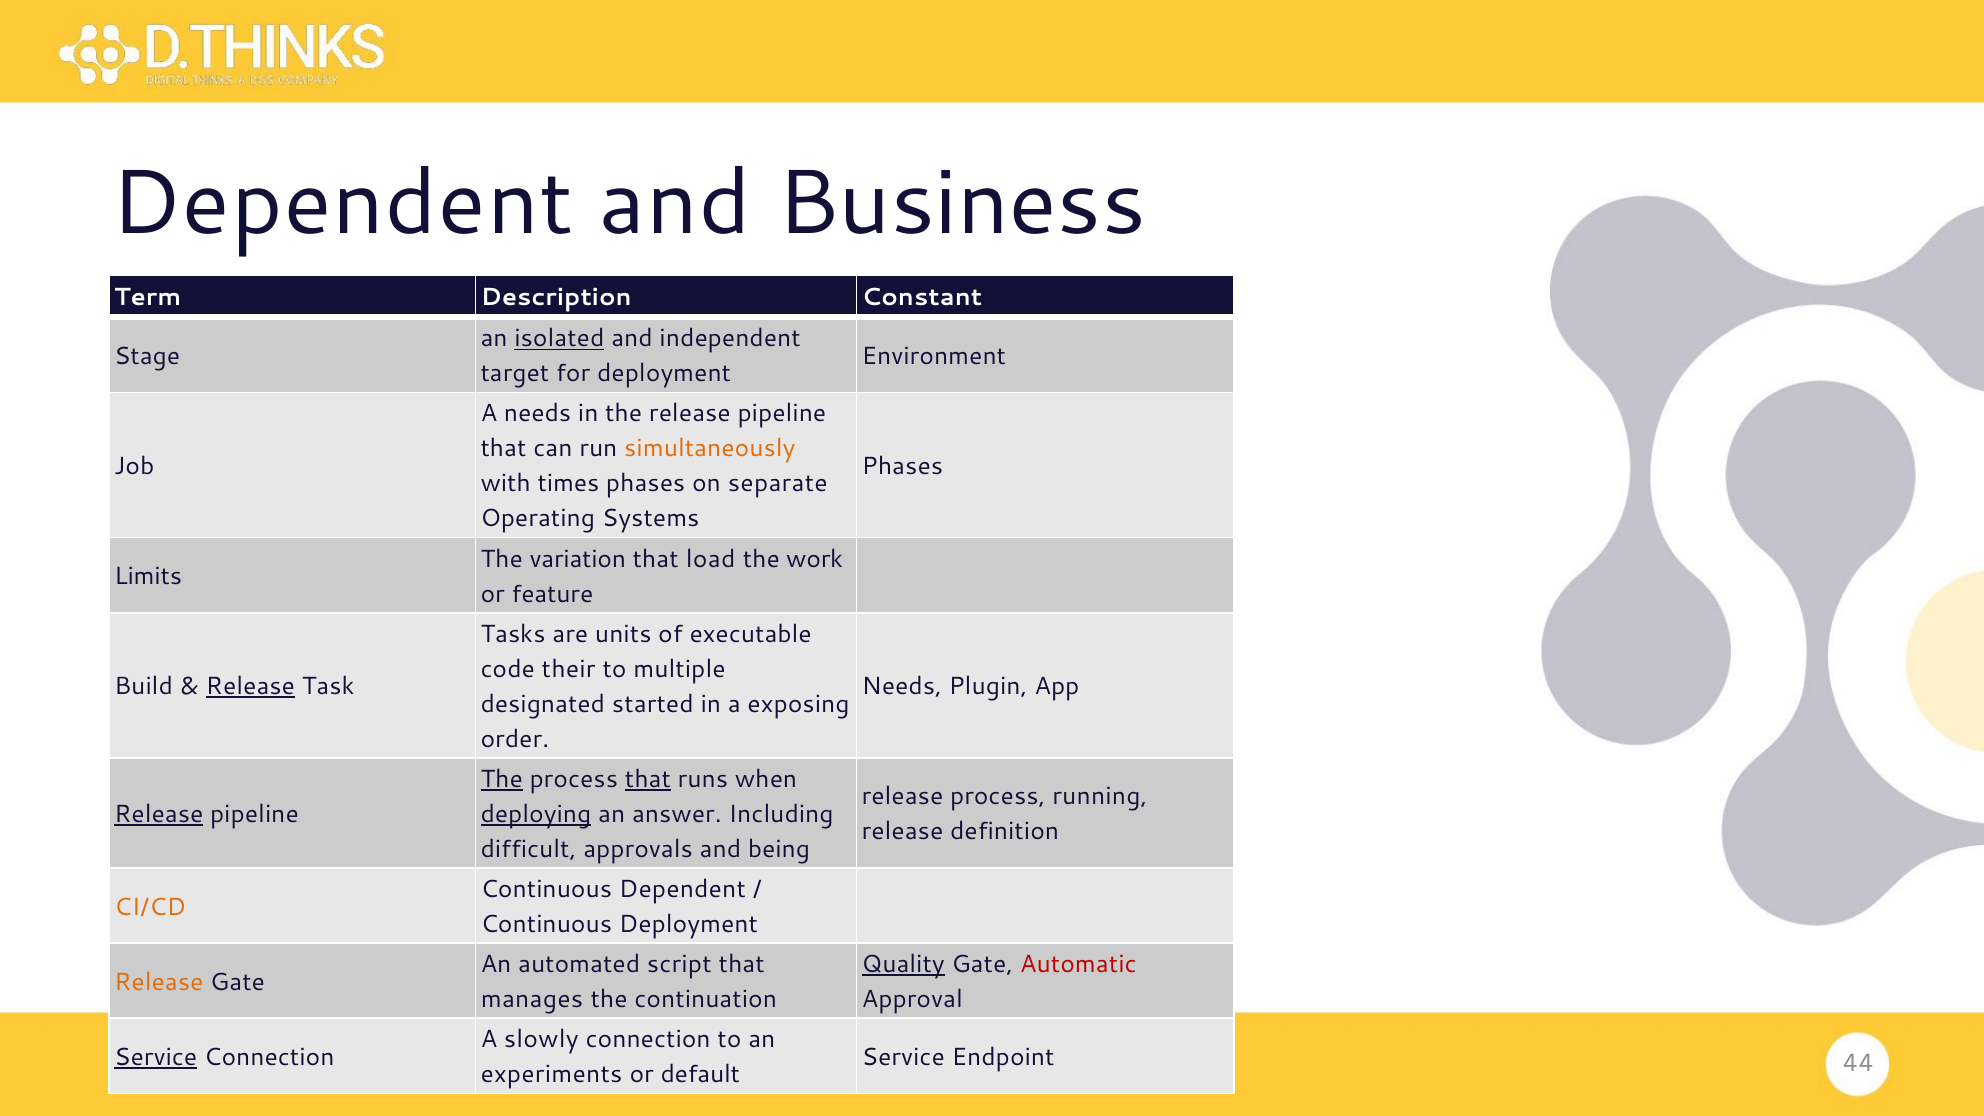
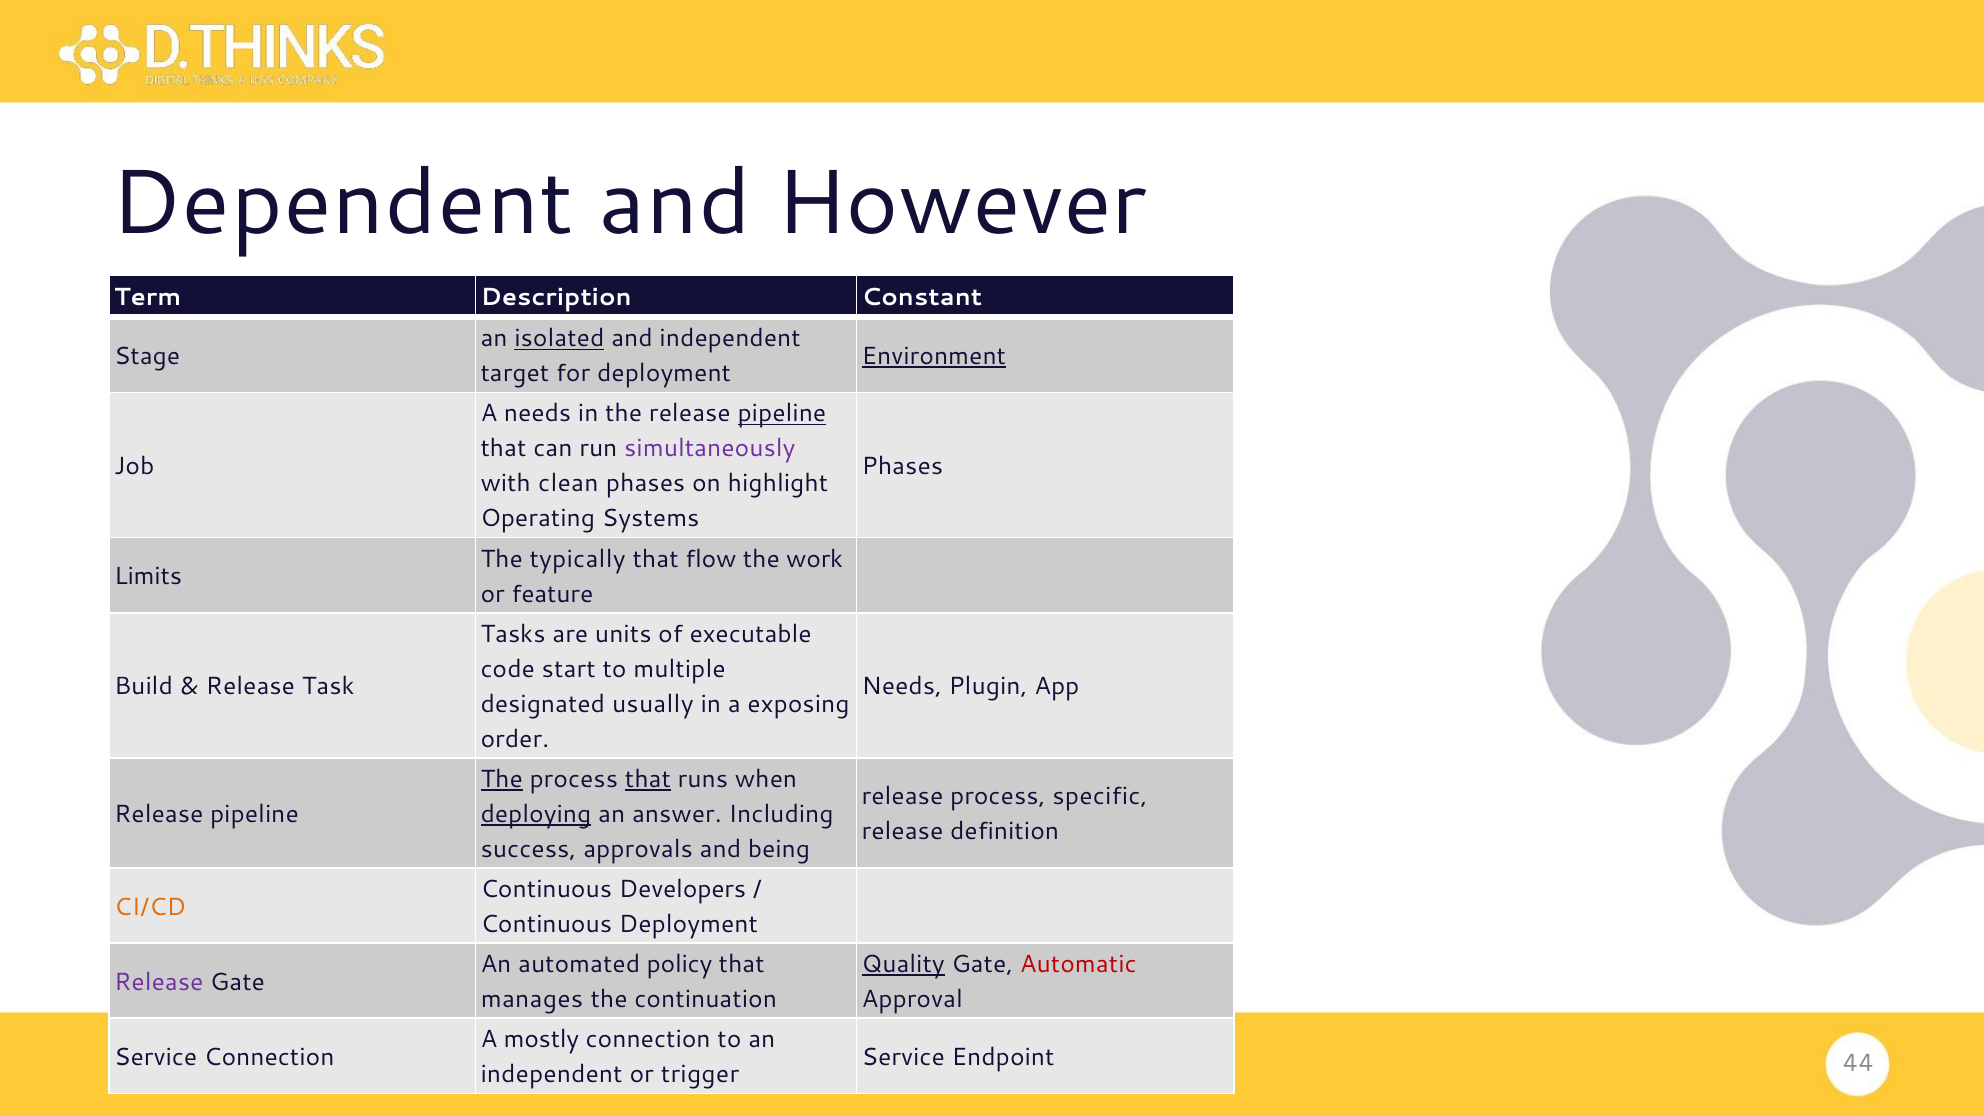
Business: Business -> However
Environment underline: none -> present
pipeline at (782, 414) underline: none -> present
simultaneously colour: orange -> purple
times: times -> clean
separate: separate -> highlight
variation: variation -> typically
load: load -> flow
their: their -> start
Release at (250, 687) underline: present -> none
started: started -> usually
running: running -> specific
Release at (159, 814) underline: present -> none
difficult: difficult -> success
Continuous Dependent: Dependent -> Developers
script: script -> policy
Release at (159, 982) colour: orange -> purple
slowly: slowly -> mostly
Service at (156, 1057) underline: present -> none
experiments at (551, 1075): experiments -> independent
default: default -> trigger
